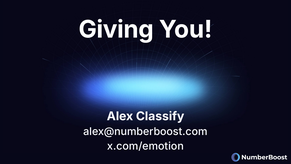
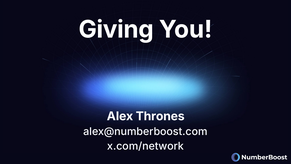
Classify: Classify -> Thrones
x.com/emotion: x.com/emotion -> x.com/network
